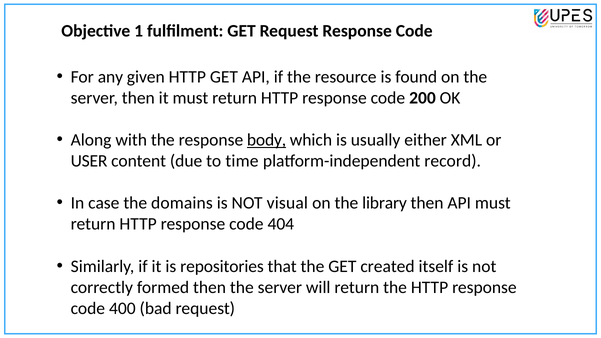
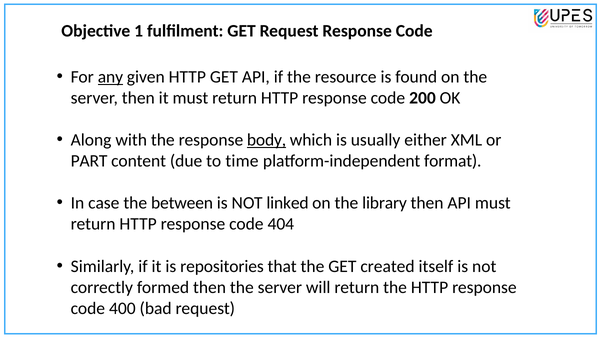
any underline: none -> present
USER: USER -> PART
record: record -> format
domains: domains -> between
visual: visual -> linked
